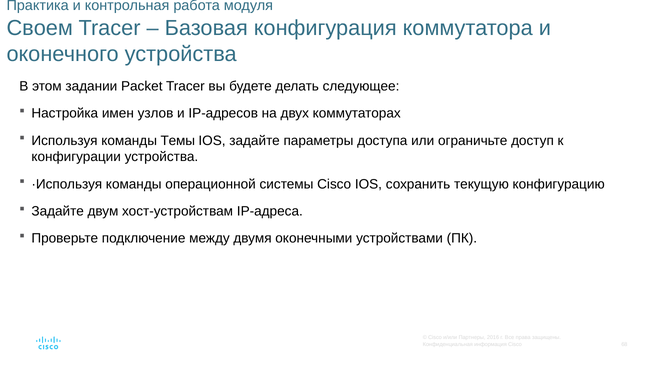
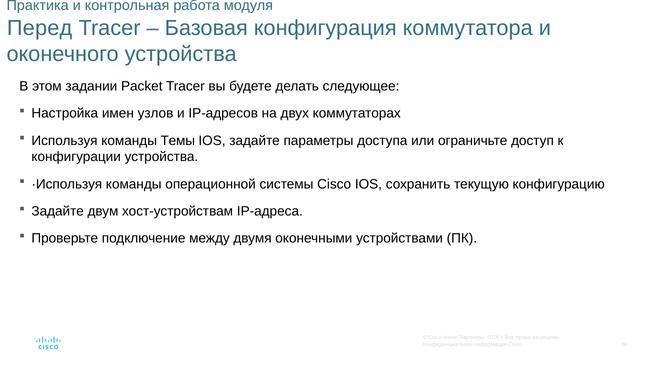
Своем: Своем -> Перед
